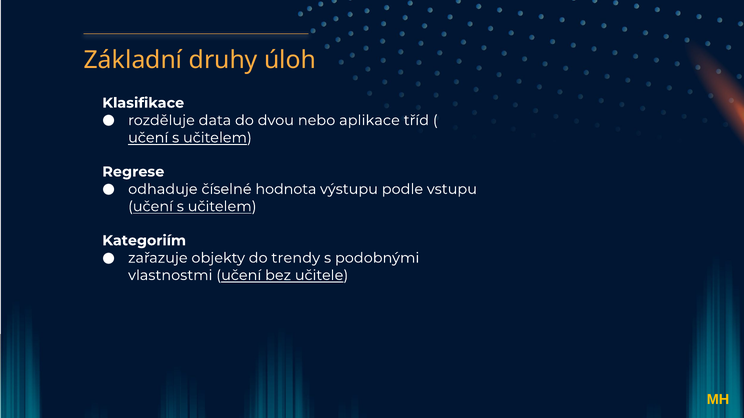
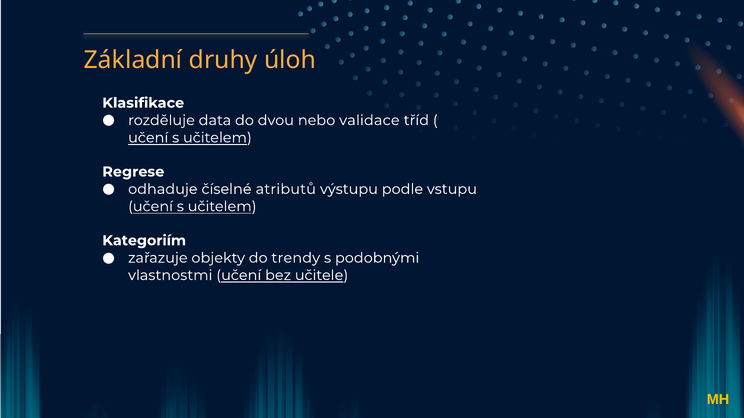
aplikace: aplikace -> validace
hodnota: hodnota -> atributů
